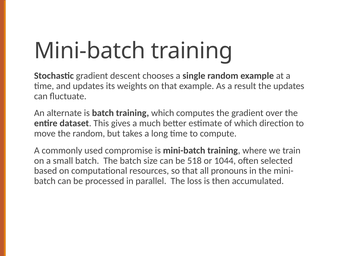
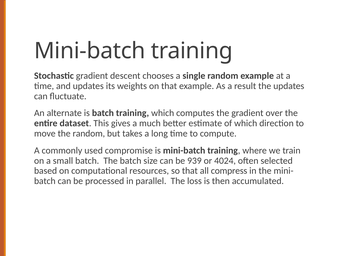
518: 518 -> 939
1044: 1044 -> 4024
pronouns: pronouns -> compress
